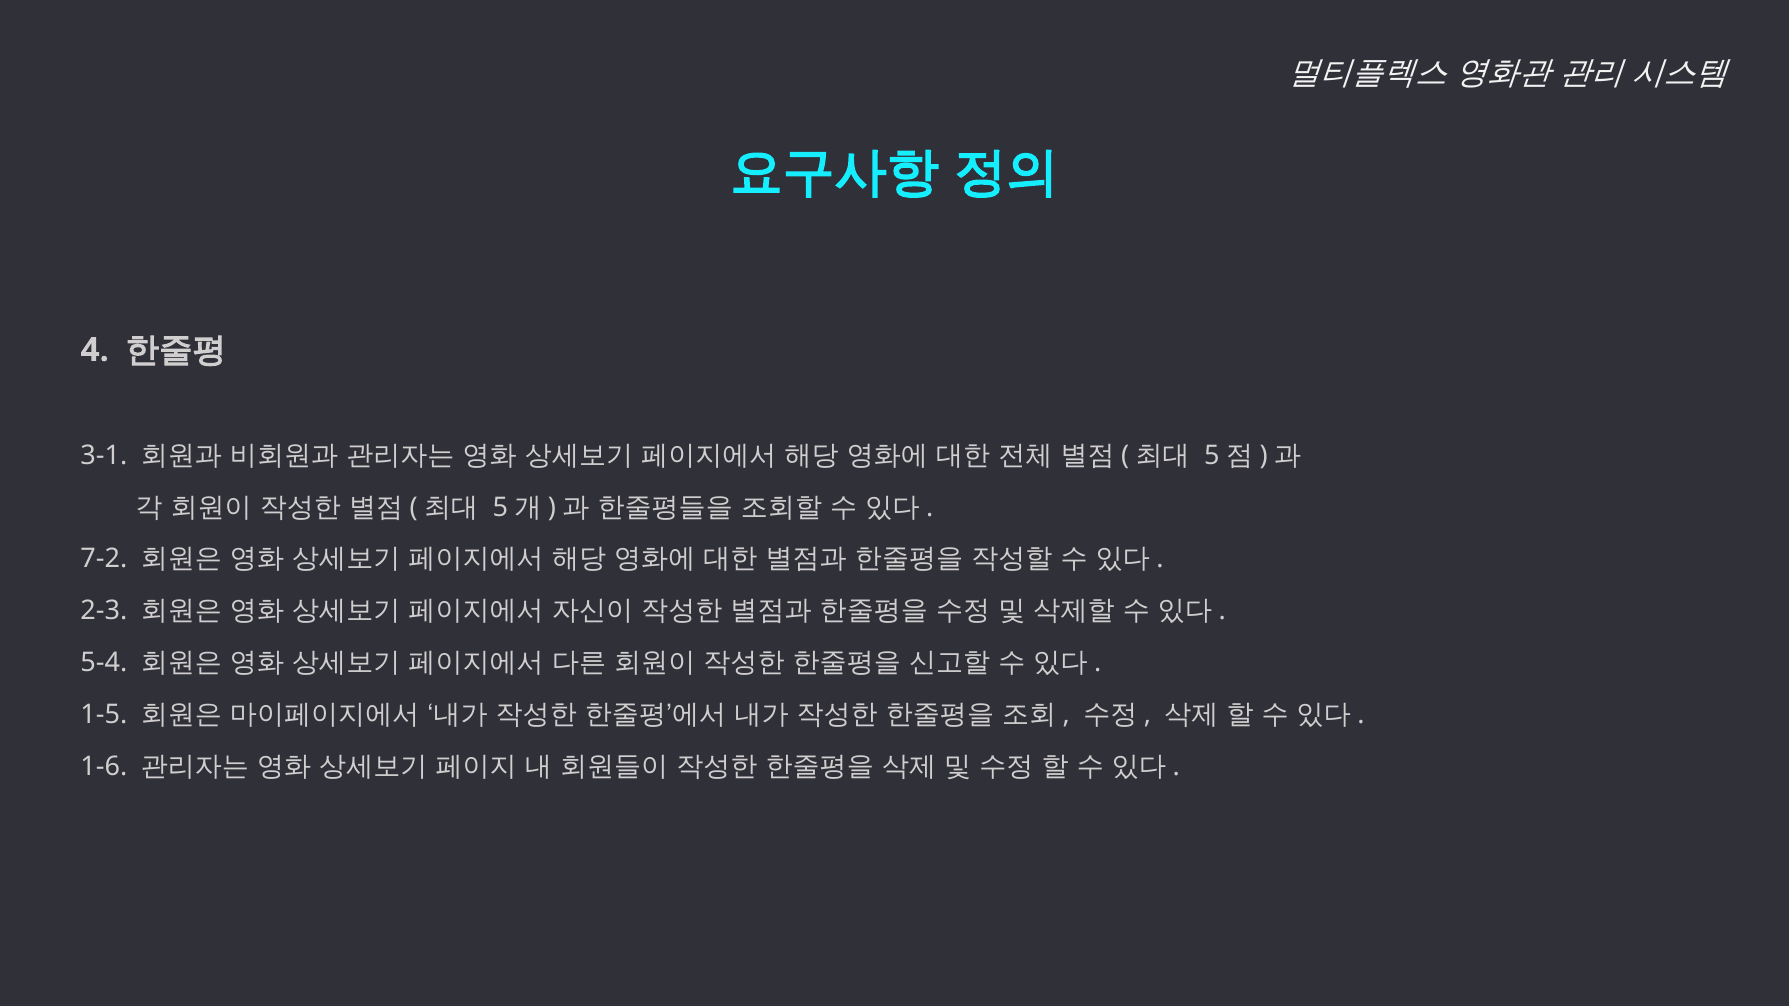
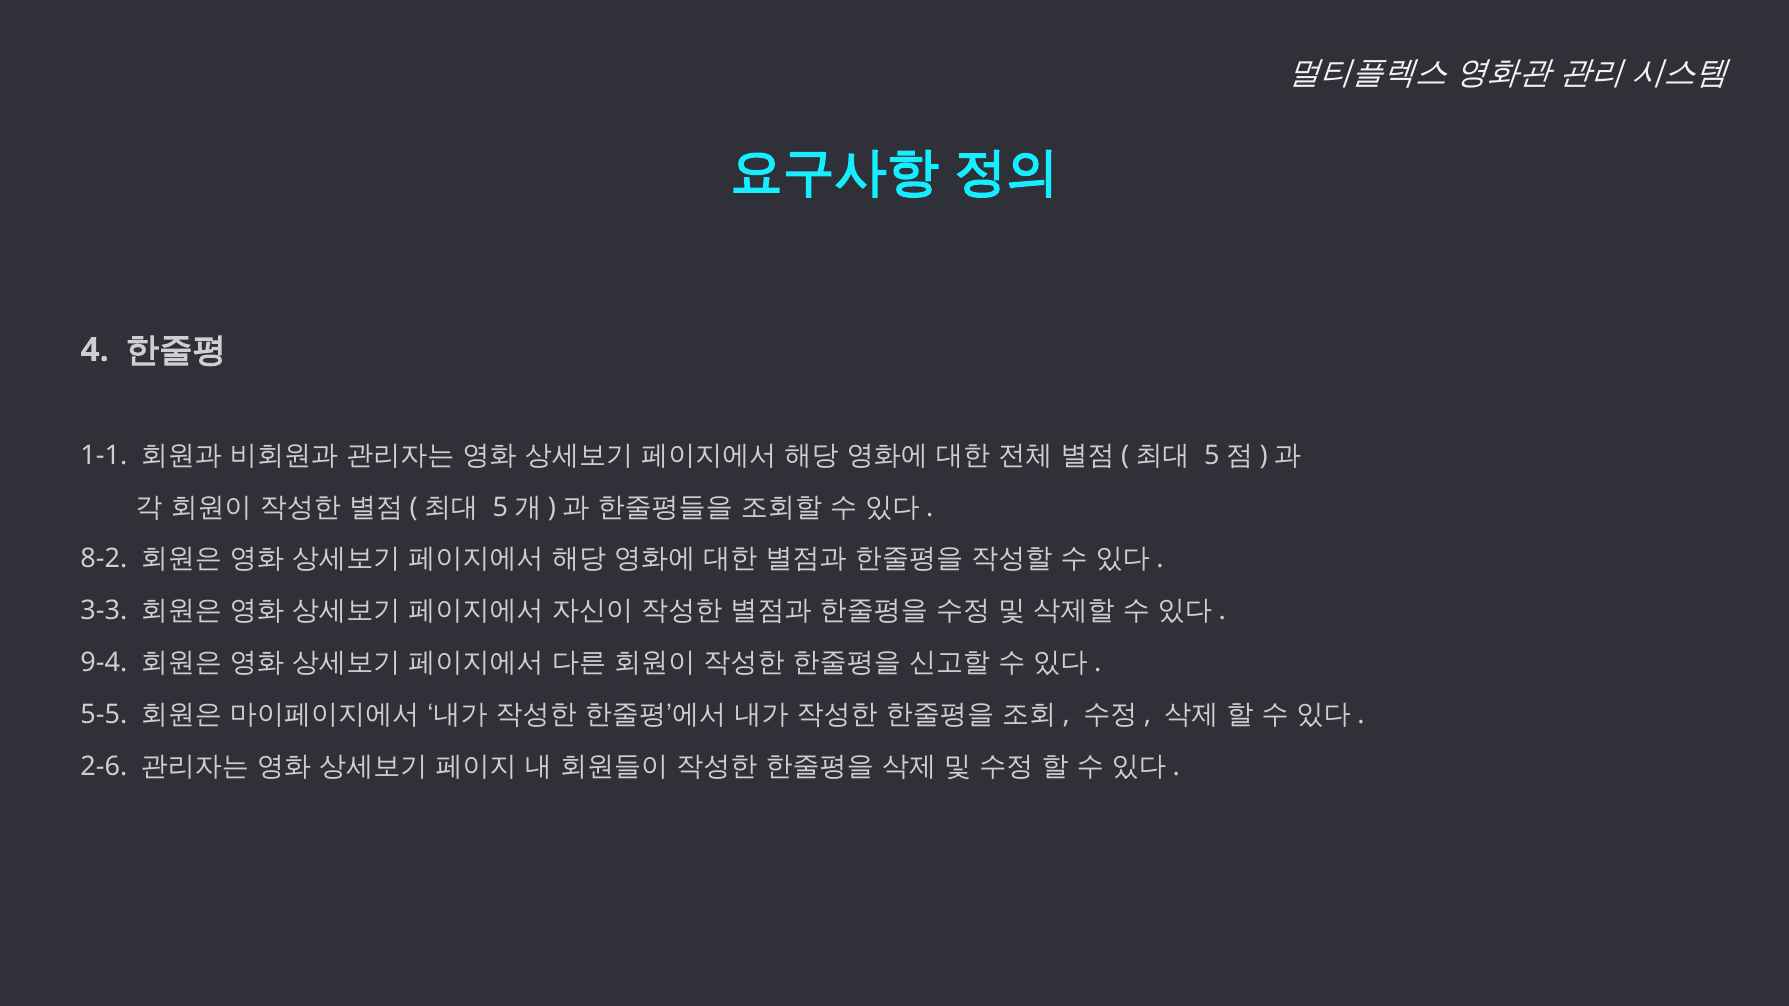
3-1: 3-1 -> 1-1
7-2: 7-2 -> 8-2
2-3: 2-3 -> 3-3
5-4: 5-4 -> 9-4
1-5: 1-5 -> 5-5
1-6: 1-6 -> 2-6
